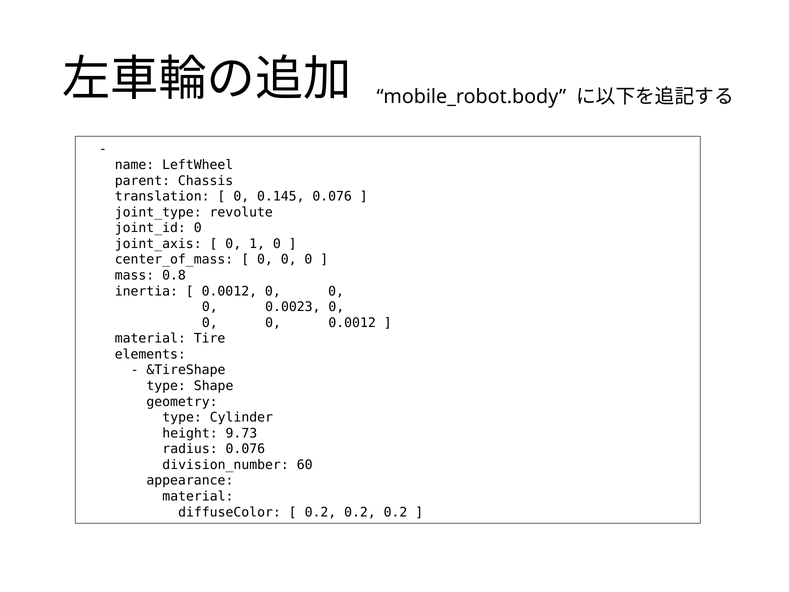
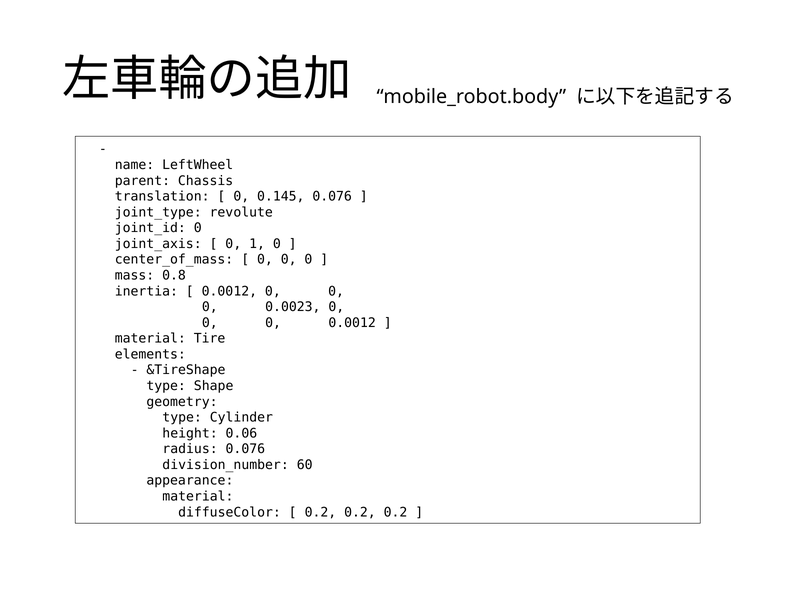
9.73: 9.73 -> 0.06
